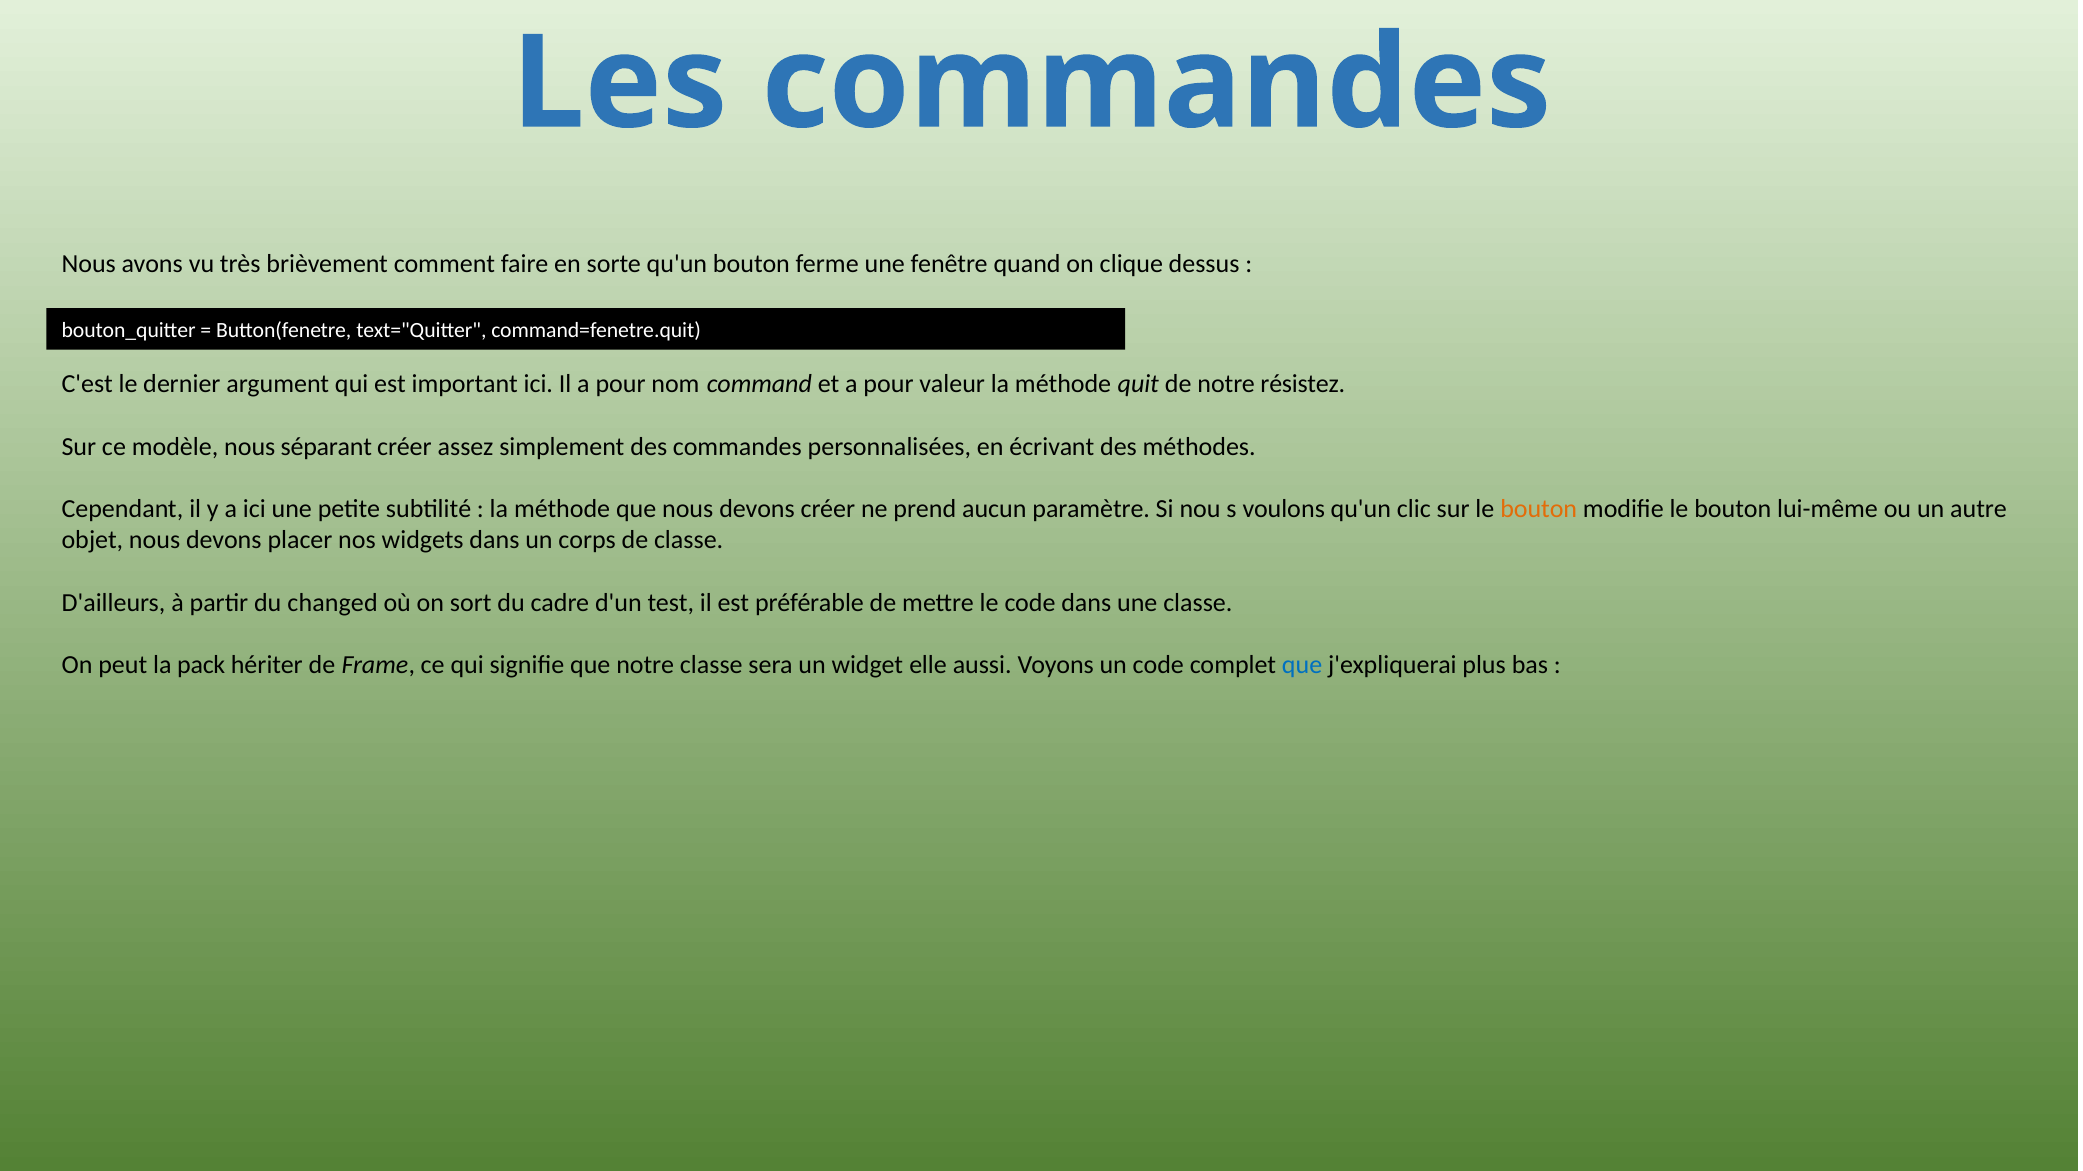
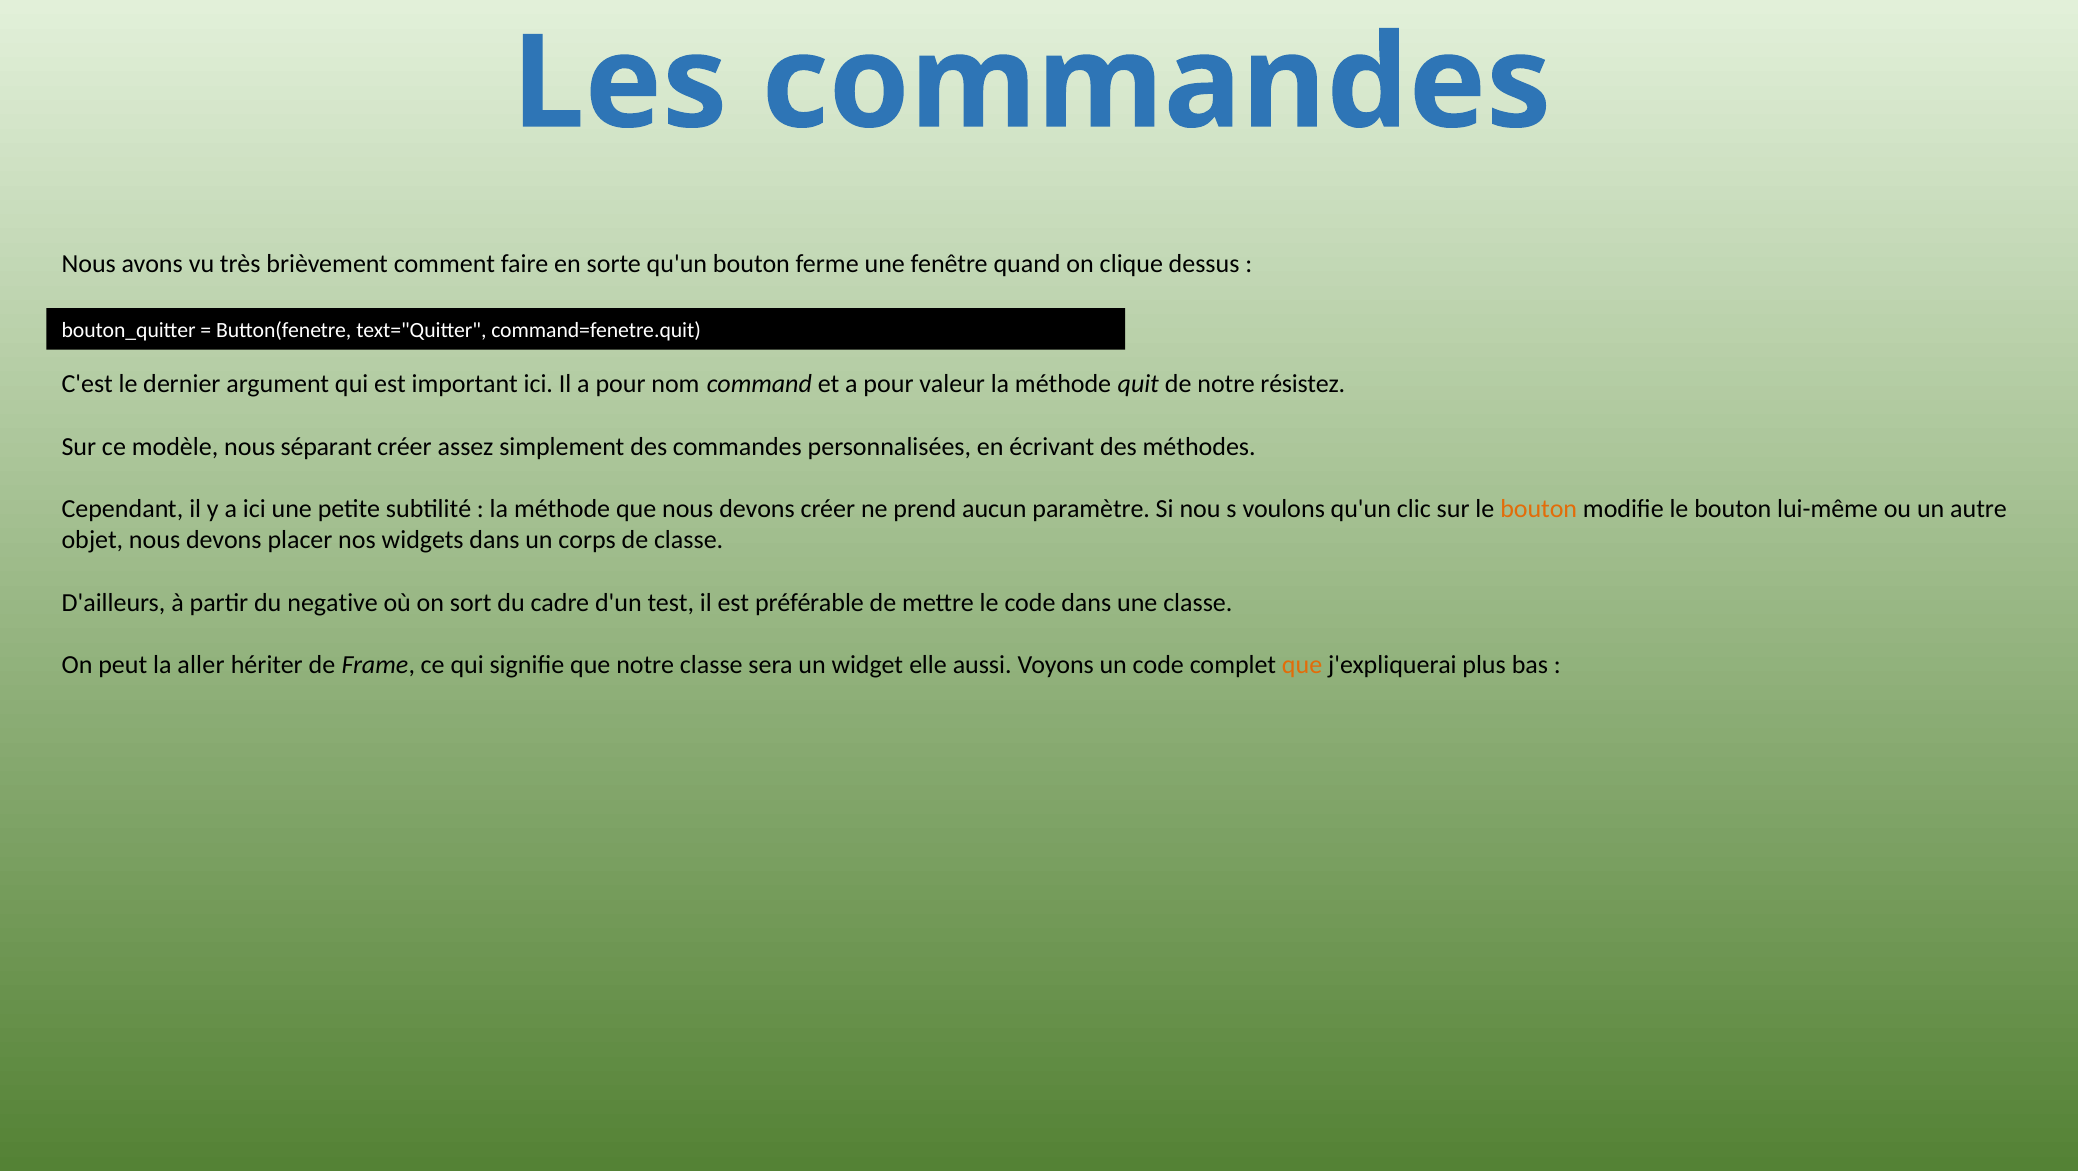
changed: changed -> negative
pack: pack -> aller
que at (1302, 665) colour: blue -> orange
